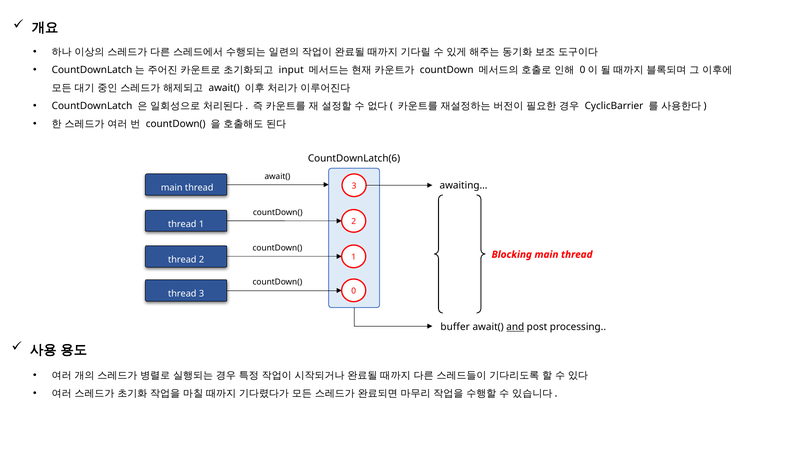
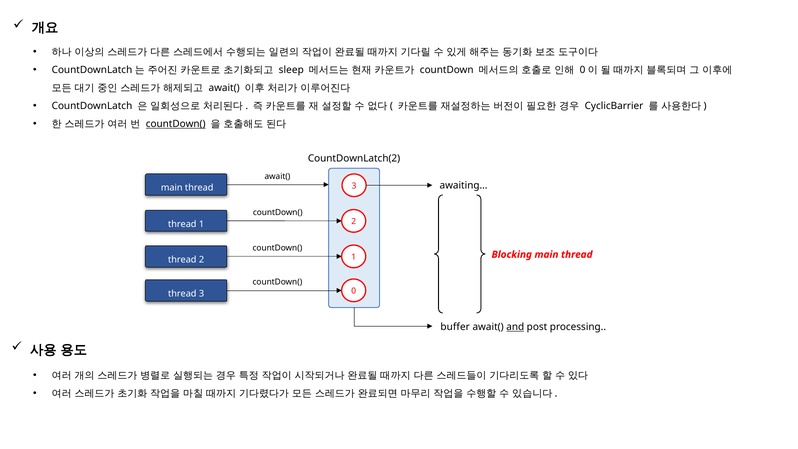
input: input -> sleep
countDown( at (176, 124) underline: none -> present
CountDownLatch(6: CountDownLatch(6 -> CountDownLatch(2
